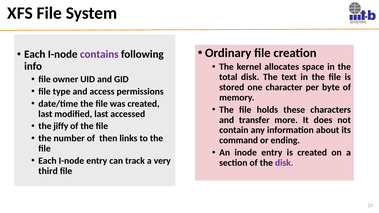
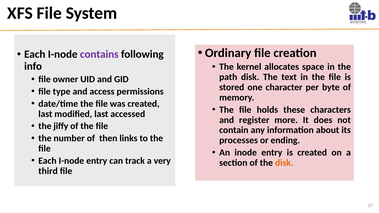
total: total -> path
transfer: transfer -> register
command: command -> processes
disk at (284, 163) colour: purple -> orange
